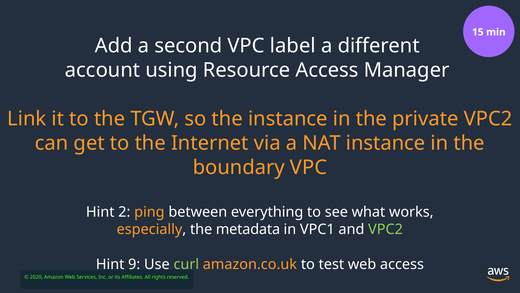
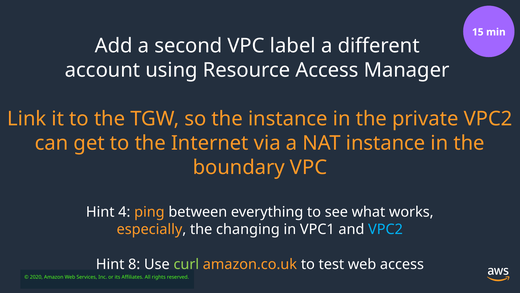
2: 2 -> 4
metadata: metadata -> changing
VPC2 at (386, 229) colour: light green -> light blue
9: 9 -> 8
